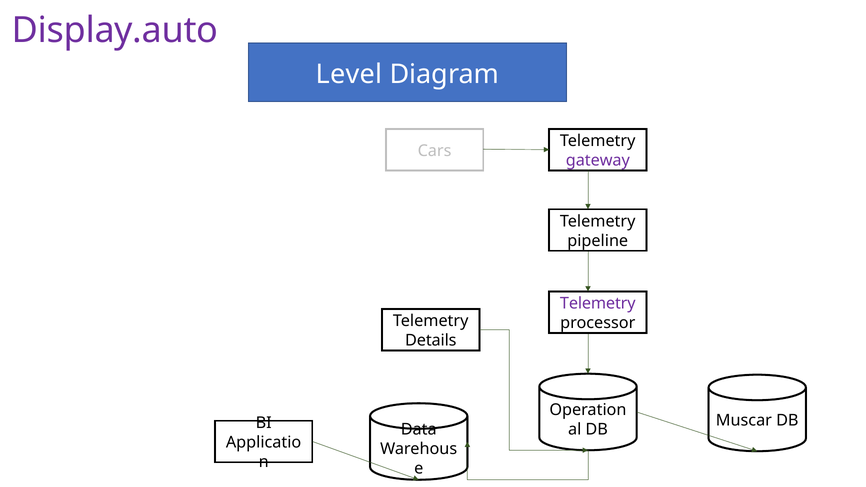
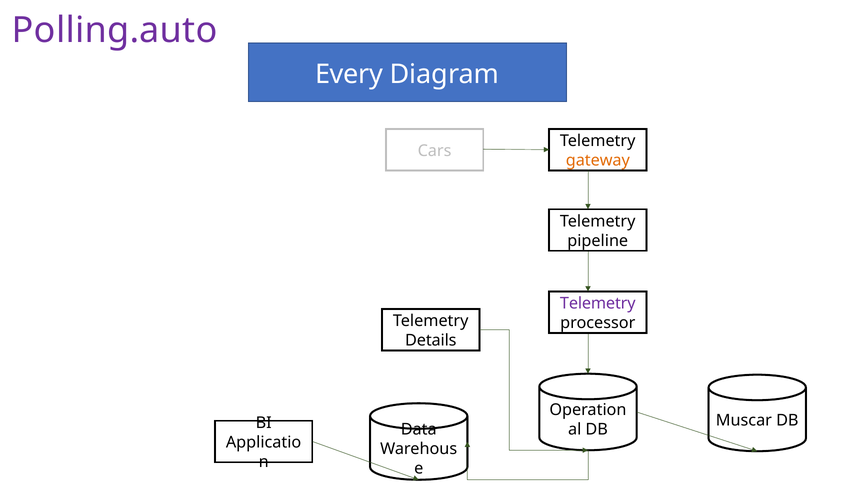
Display.auto: Display.auto -> Polling.auto
Level: Level -> Every
gateway colour: purple -> orange
